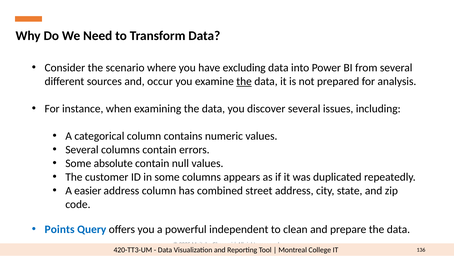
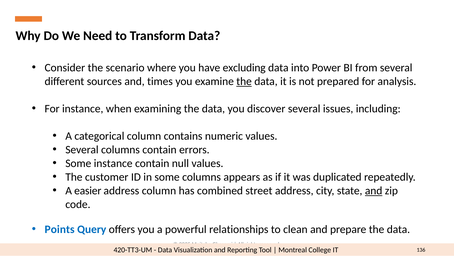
occur: occur -> times
Some absolute: absolute -> instance
and at (374, 190) underline: none -> present
independent: independent -> relationships
